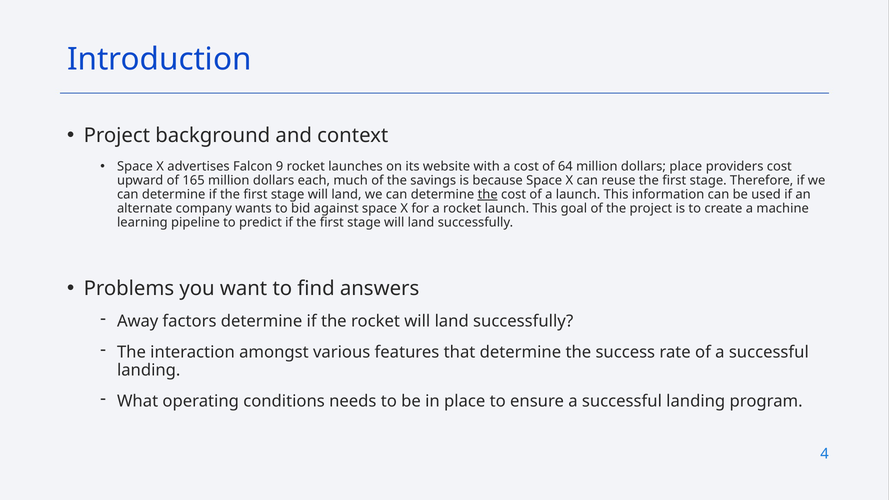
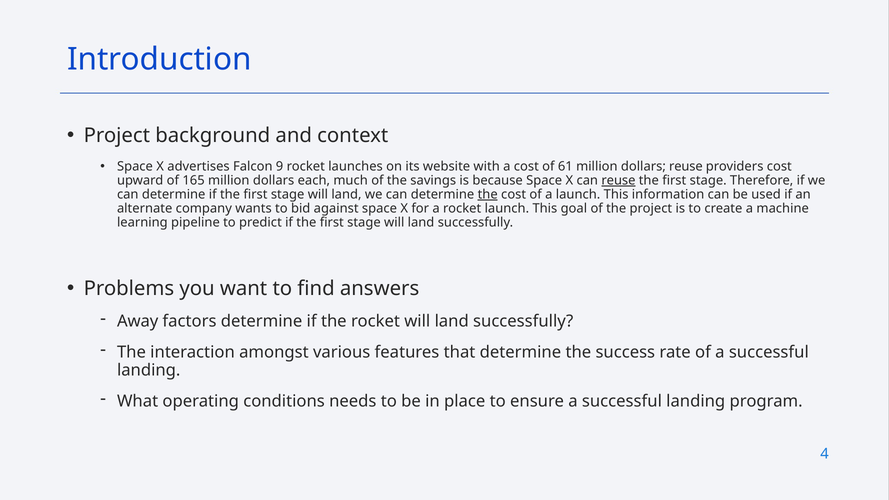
64: 64 -> 61
dollars place: place -> reuse
reuse at (618, 180) underline: none -> present
